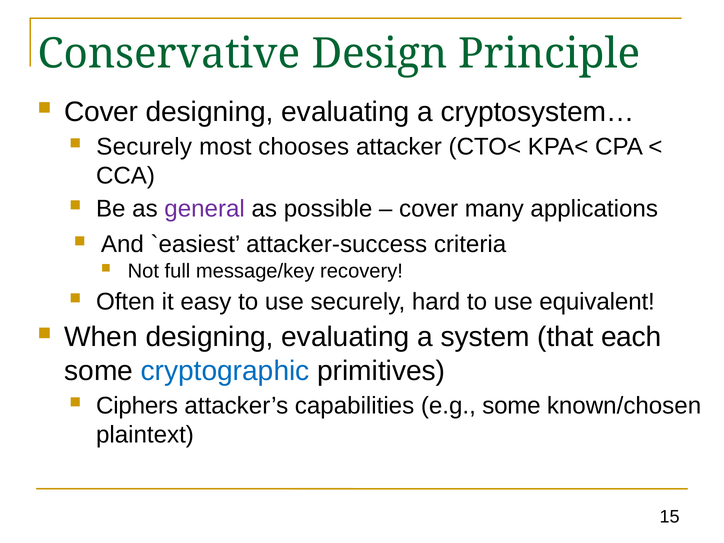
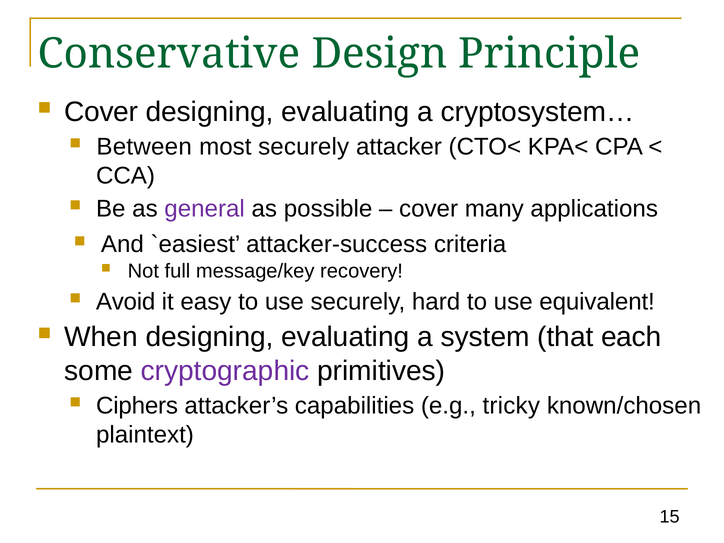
Securely at (144, 147): Securely -> Between
most chooses: chooses -> securely
Often: Often -> Avoid
cryptographic colour: blue -> purple
e.g some: some -> tricky
